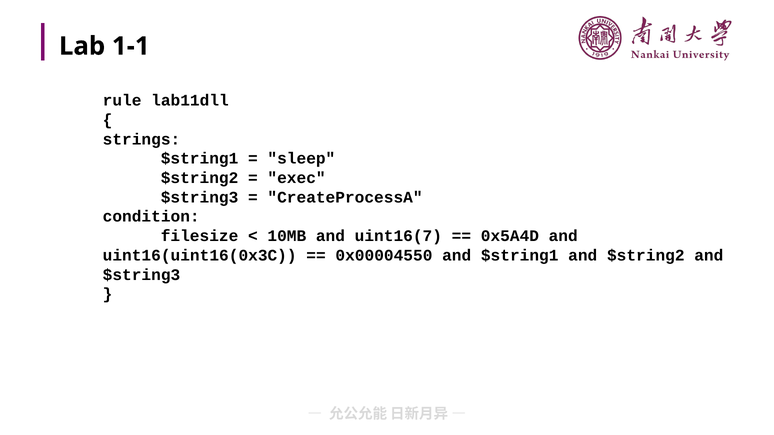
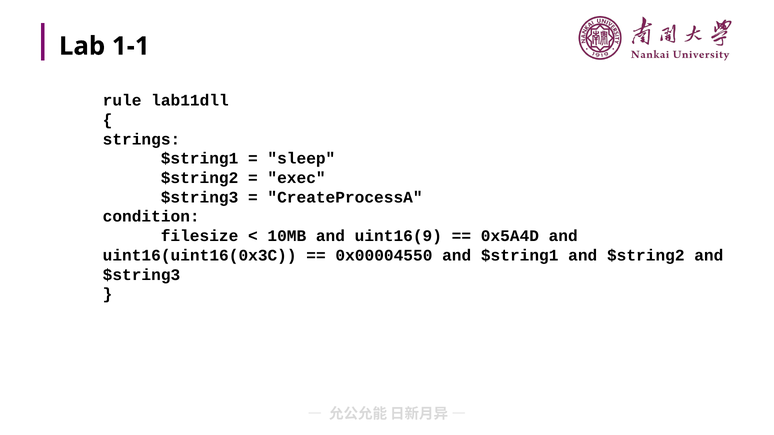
uint16(7: uint16(7 -> uint16(9
